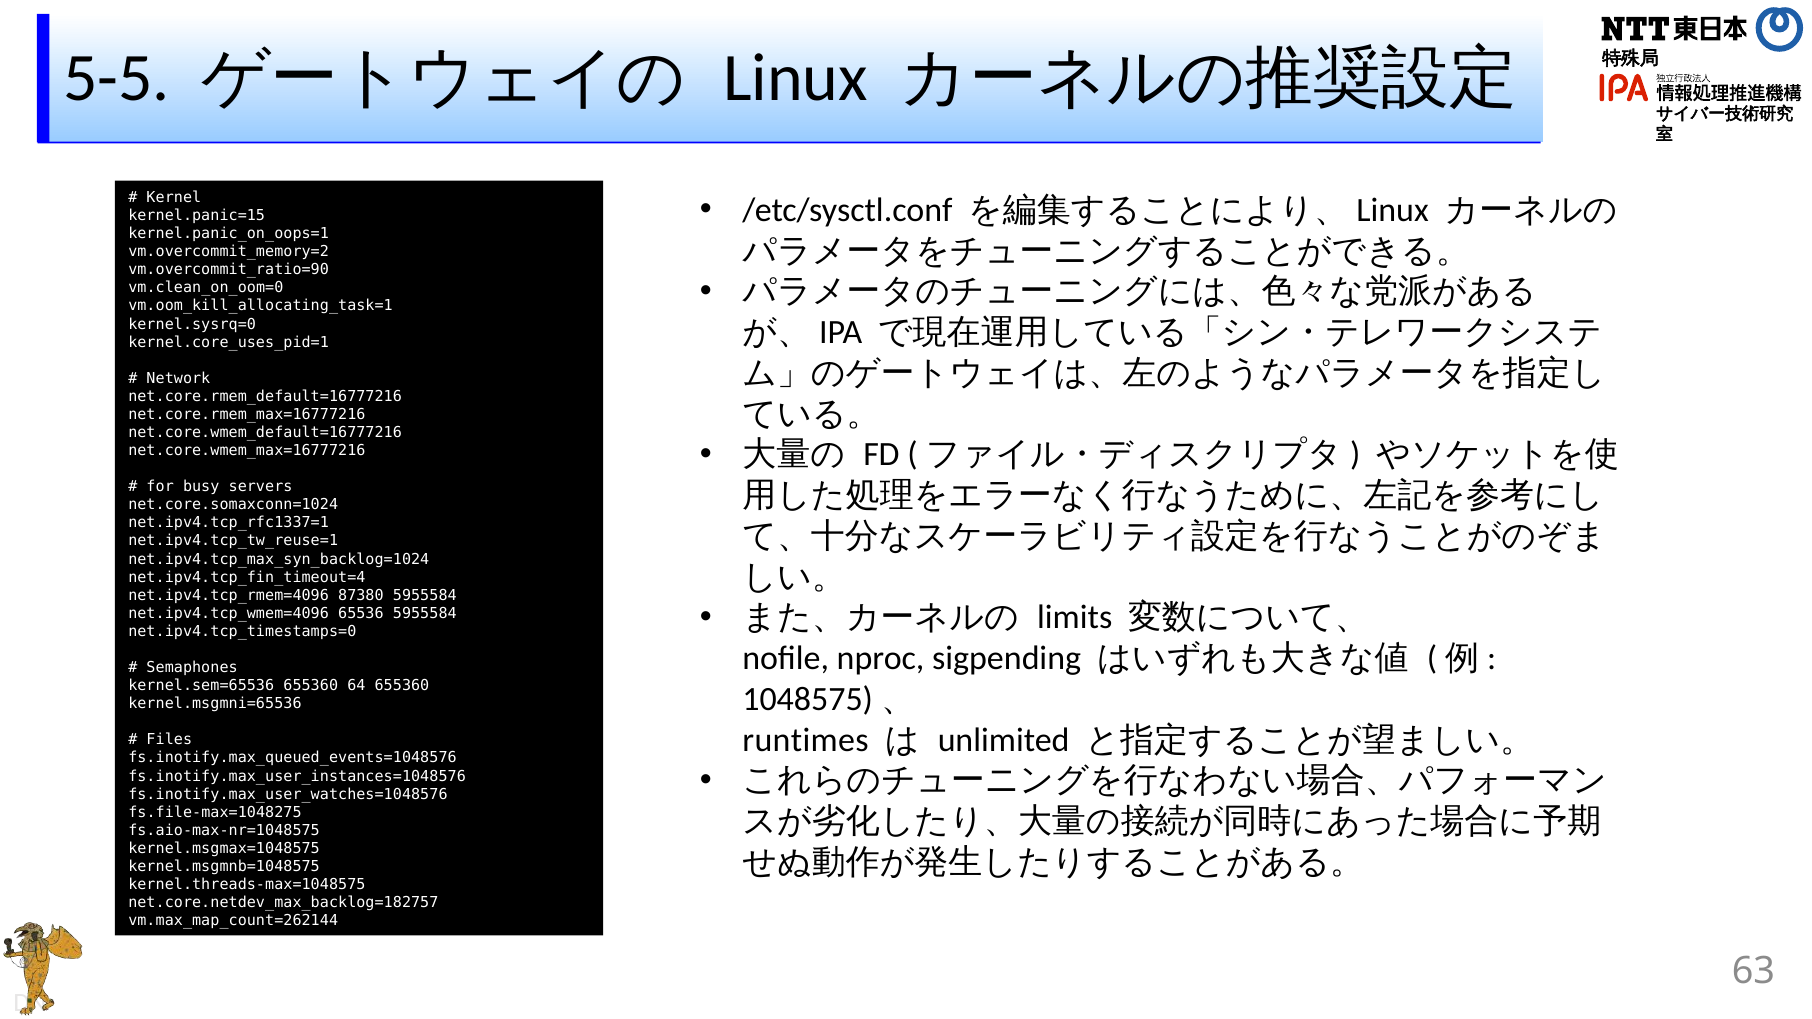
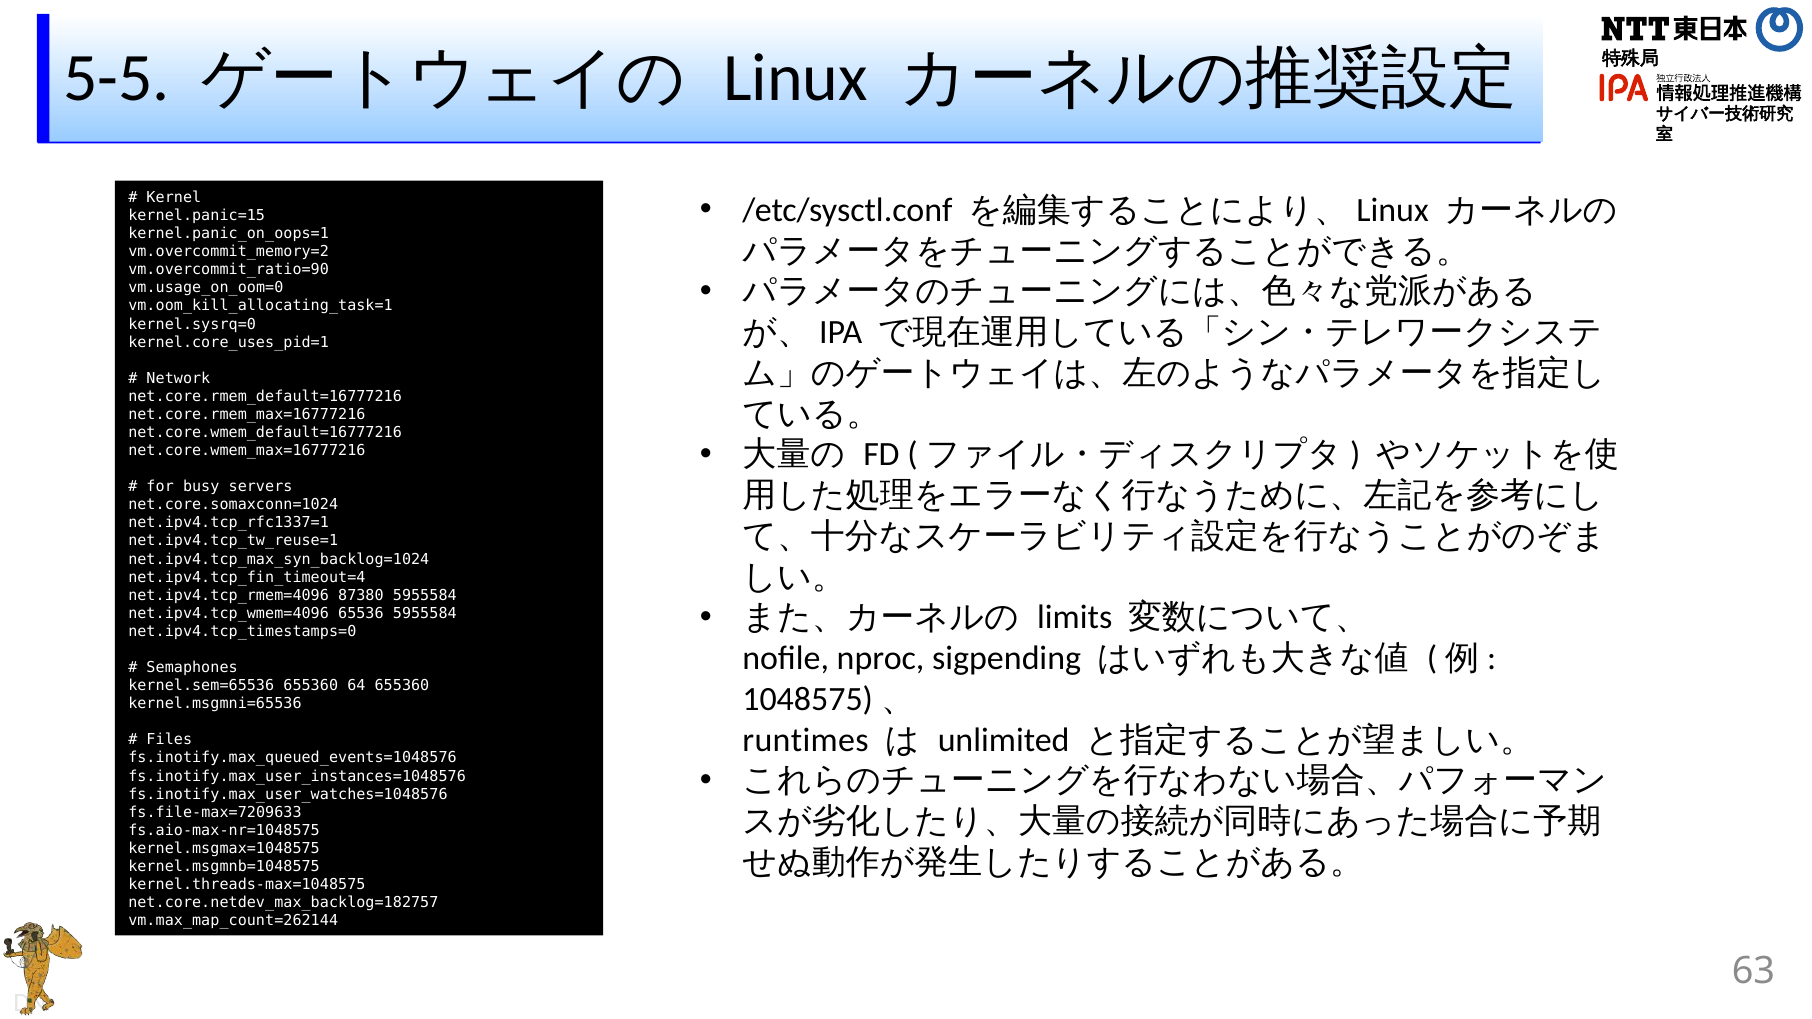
vm.clean_on_oom=0: vm.clean_on_oom=0 -> vm.usage_on_oom=0
fs.file-max=1048275: fs.file-max=1048275 -> fs.file-max=7209633
